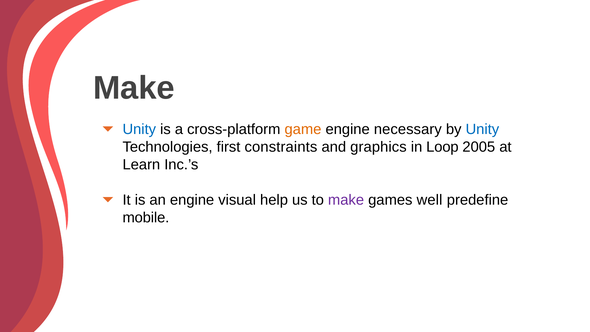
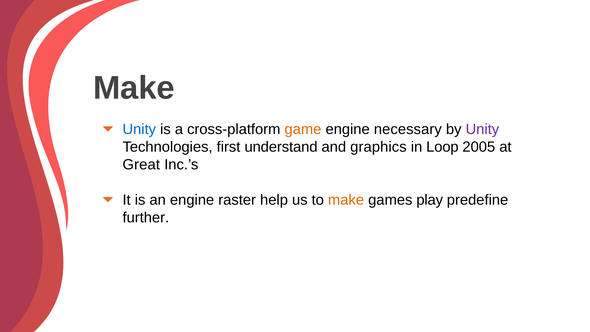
Unity at (482, 129) colour: blue -> purple
constraints: constraints -> understand
Learn: Learn -> Great
visual: visual -> raster
make at (346, 200) colour: purple -> orange
well: well -> play
mobile: mobile -> further
